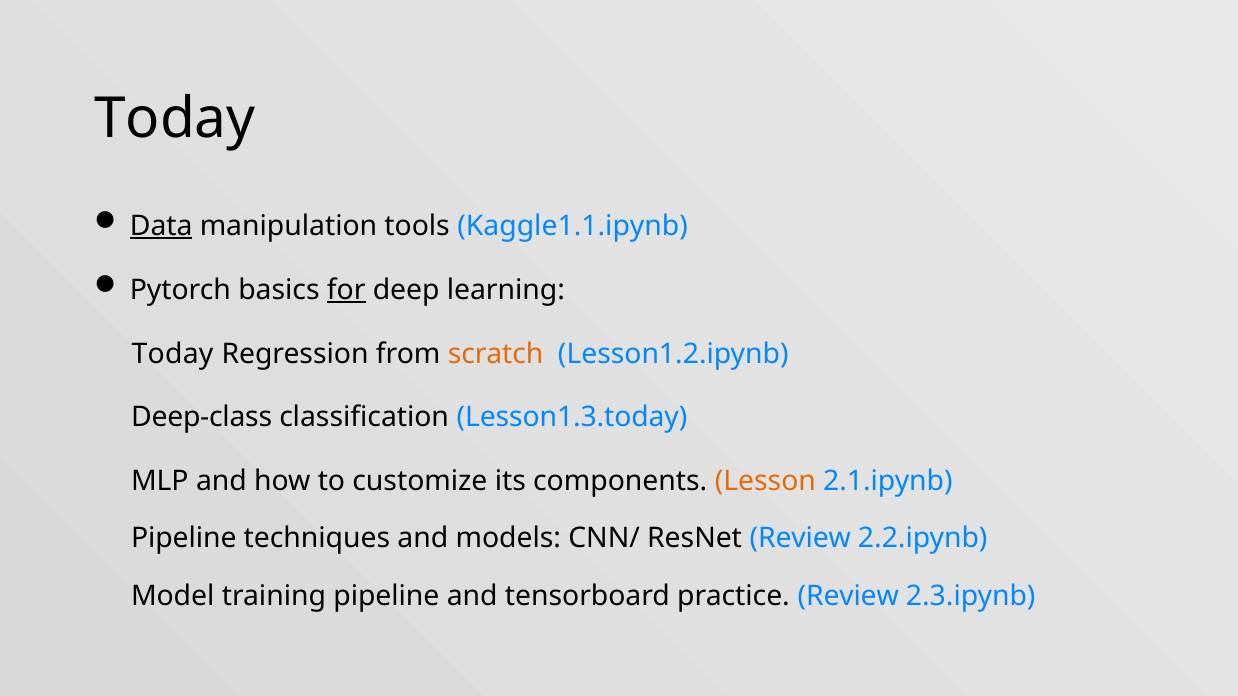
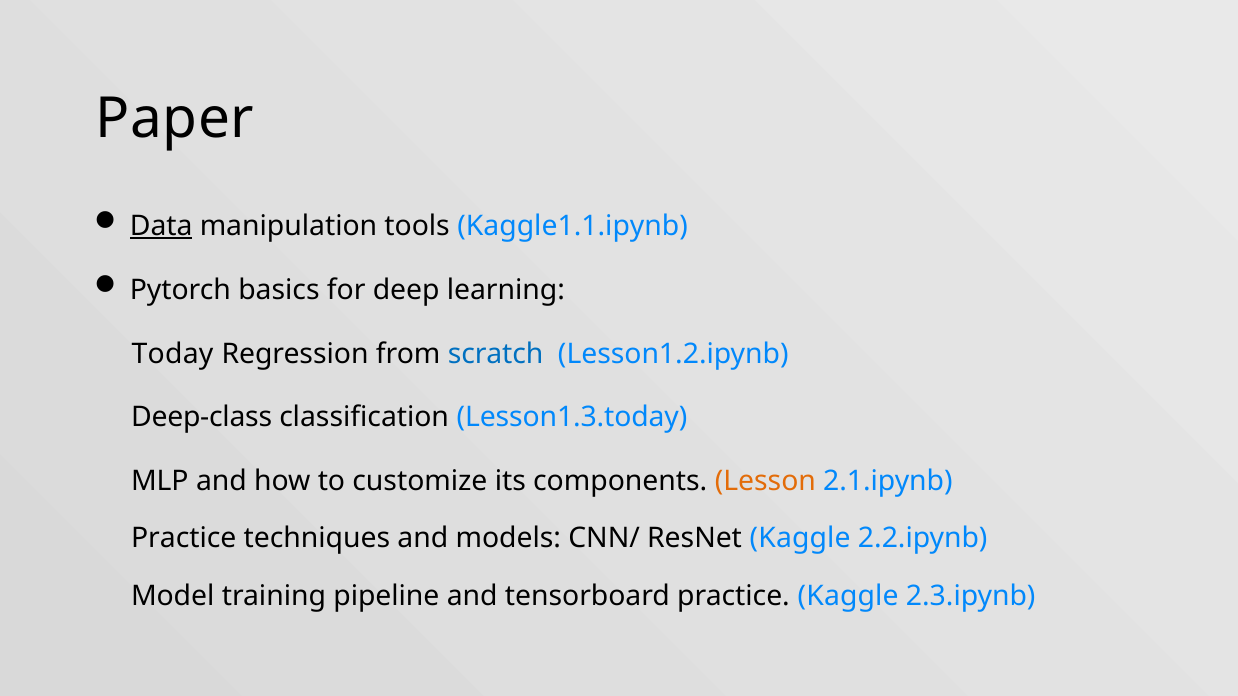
Today at (175, 119): Today -> Paper
for underline: present -> none
scratch colour: orange -> blue
Pipeline at (184, 539): Pipeline -> Practice
ResNet Review: Review -> Kaggle
practice Review: Review -> Kaggle
